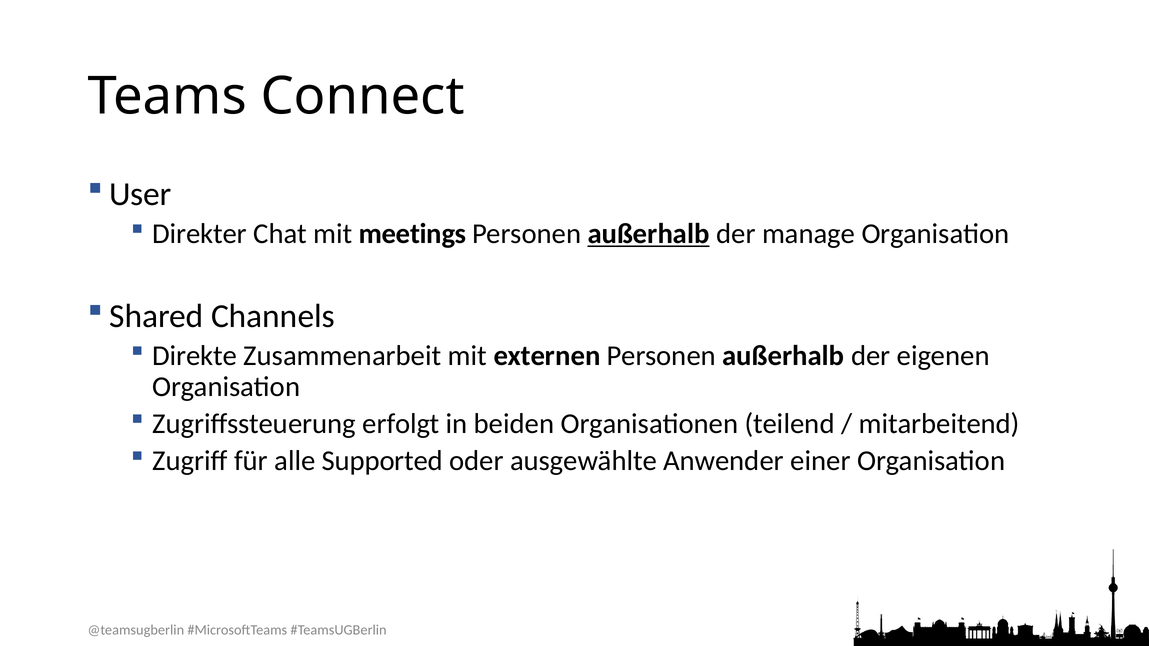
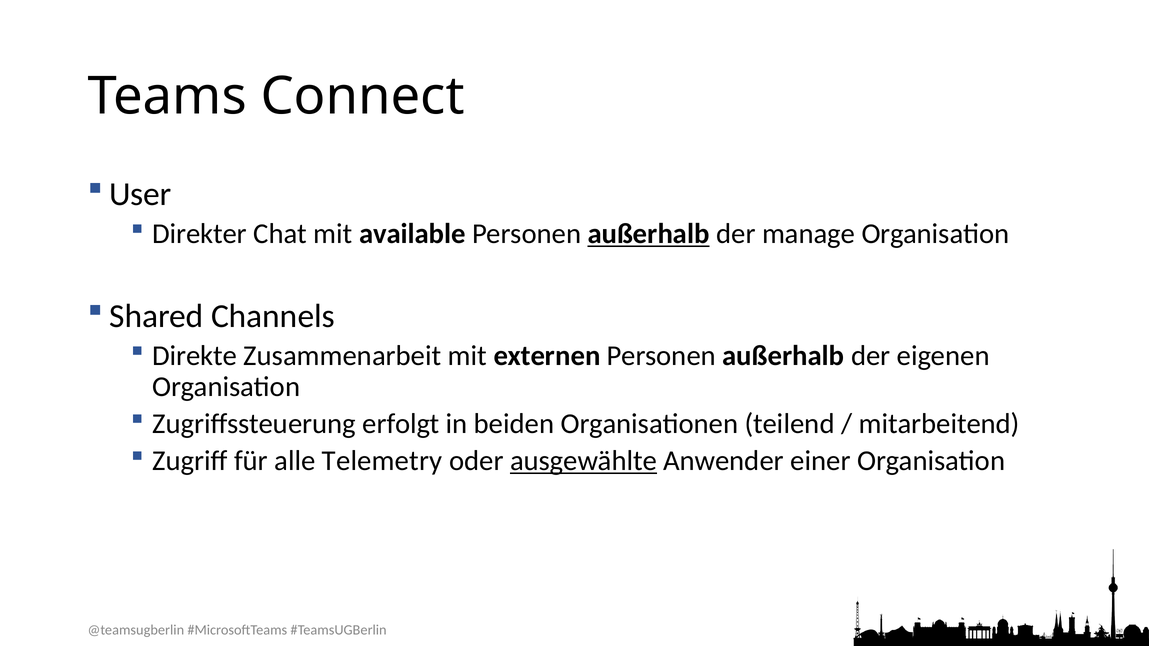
meetings: meetings -> available
Supported: Supported -> Telemetry
ausgewählte underline: none -> present
